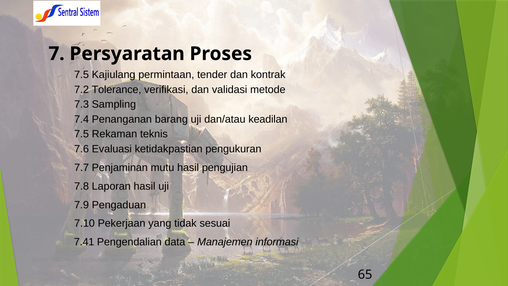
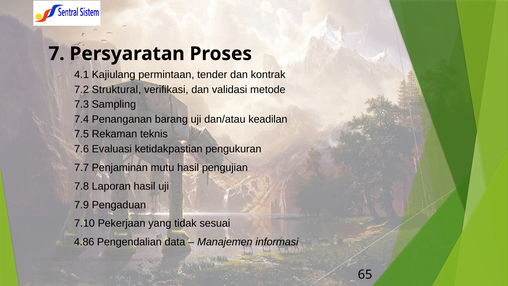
7.5 at (82, 75): 7.5 -> 4.1
Tolerance: Tolerance -> Struktural
7.41: 7.41 -> 4.86
